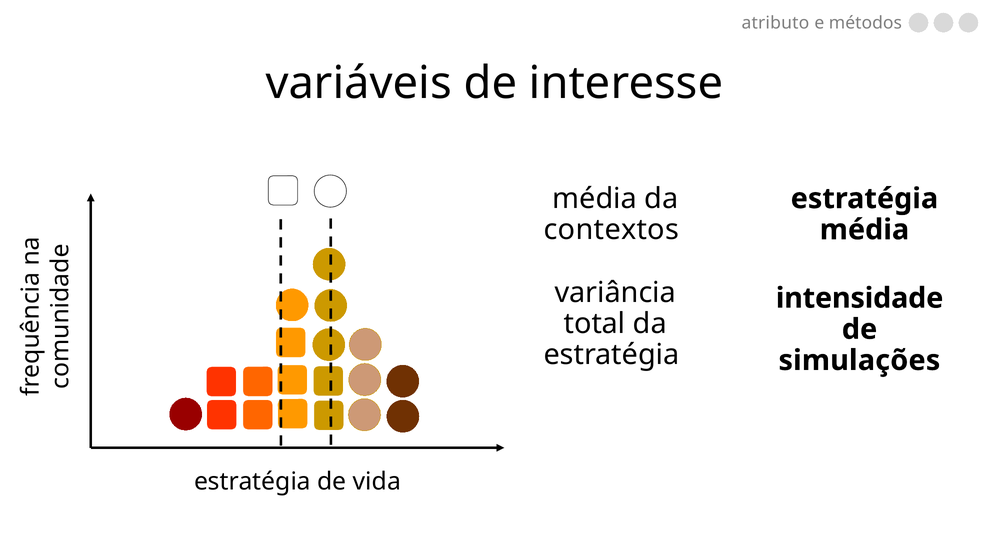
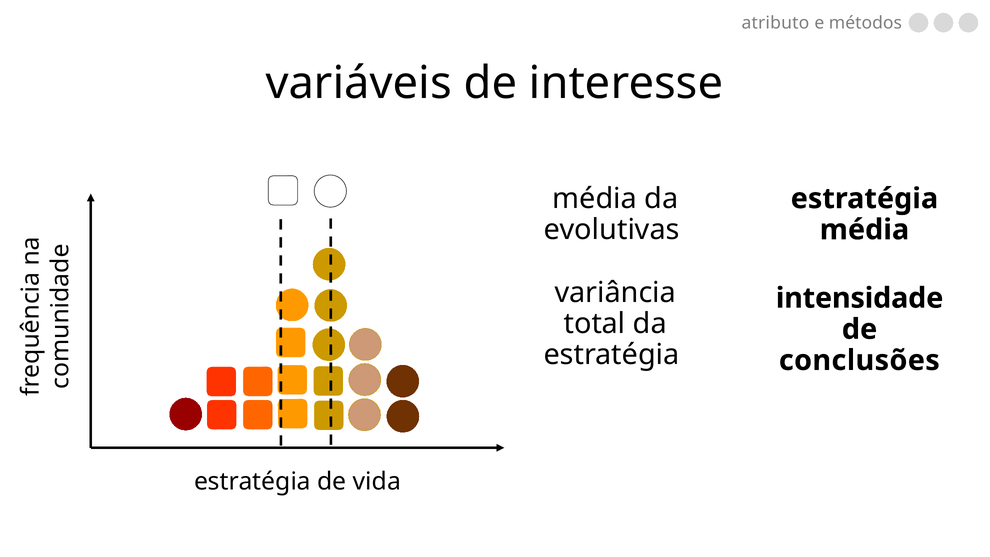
contextos: contextos -> evolutivas
simulações: simulações -> conclusões
